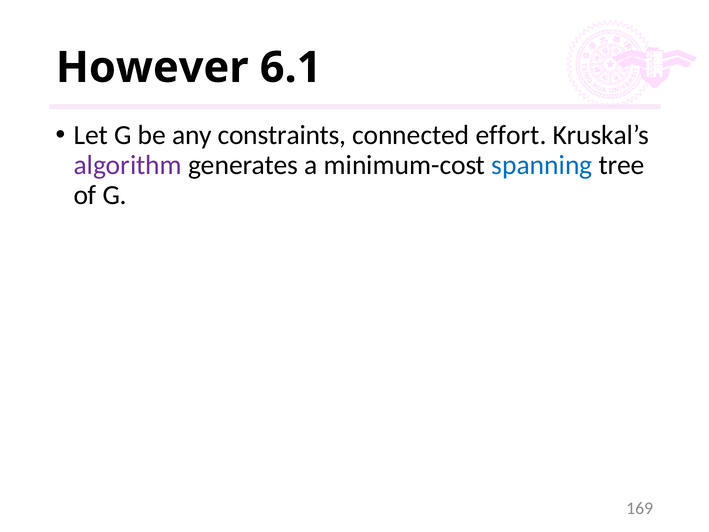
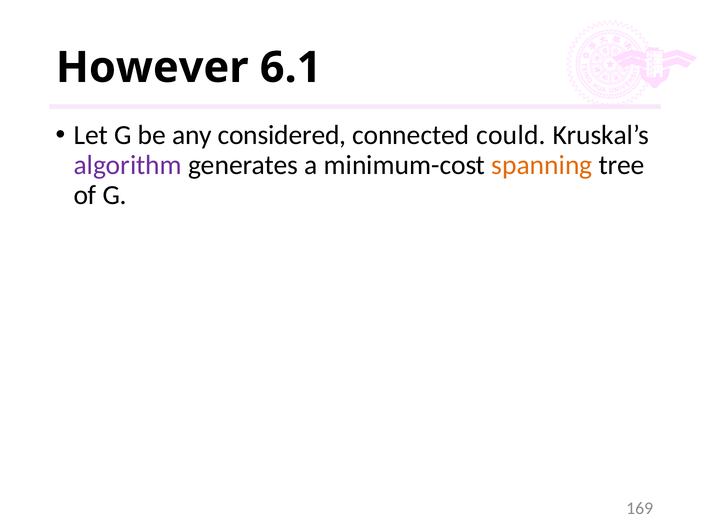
constraints: constraints -> considered
effort: effort -> could
spanning colour: blue -> orange
